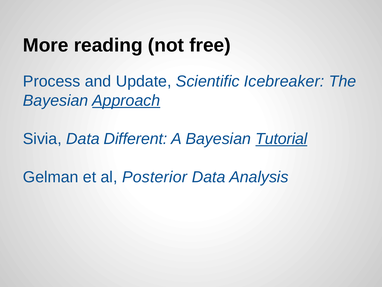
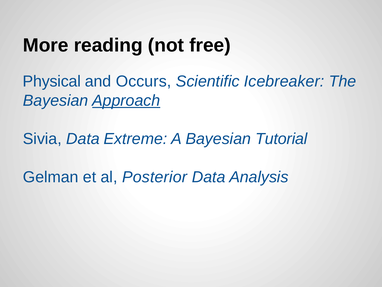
Process: Process -> Physical
Update: Update -> Occurs
Different: Different -> Extreme
Tutorial underline: present -> none
